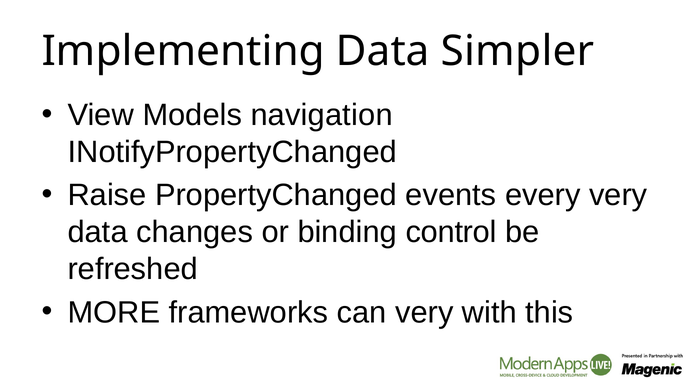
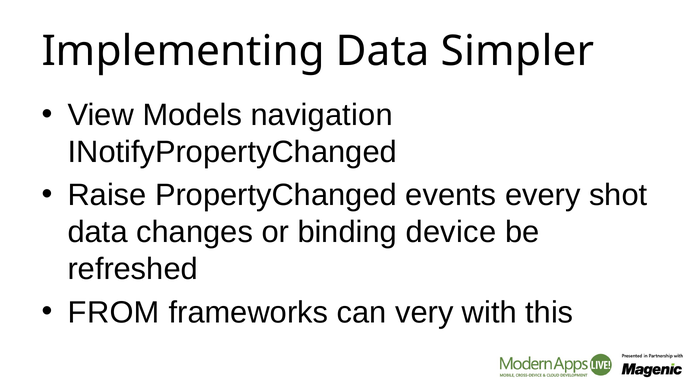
every very: very -> shot
control: control -> device
MORE: MORE -> FROM
